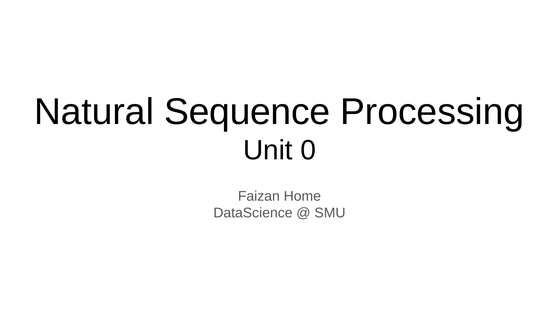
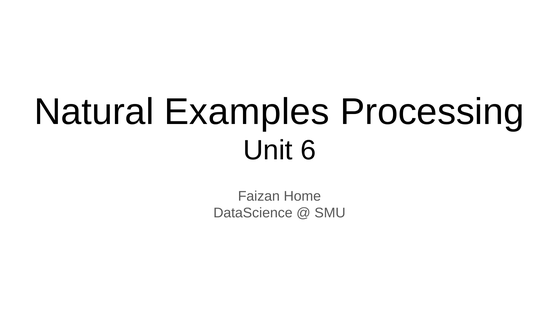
Sequence: Sequence -> Examples
0: 0 -> 6
